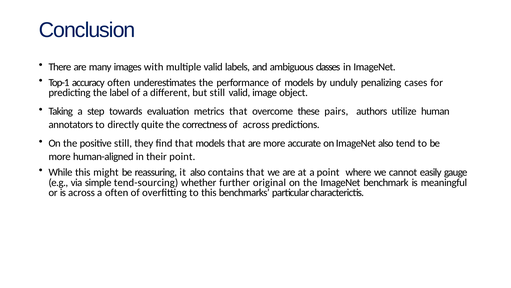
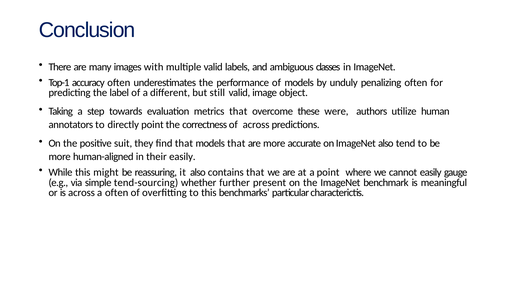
penalizing cases: cases -> often
pairs: pairs -> were
directly quite: quite -> point
positive still: still -> suit
their point: point -> easily
original: original -> present
